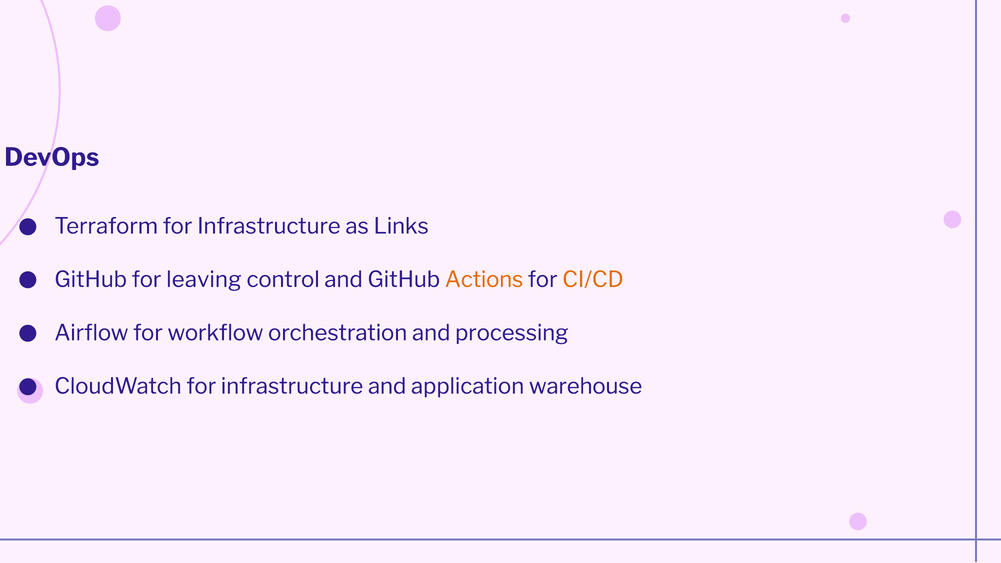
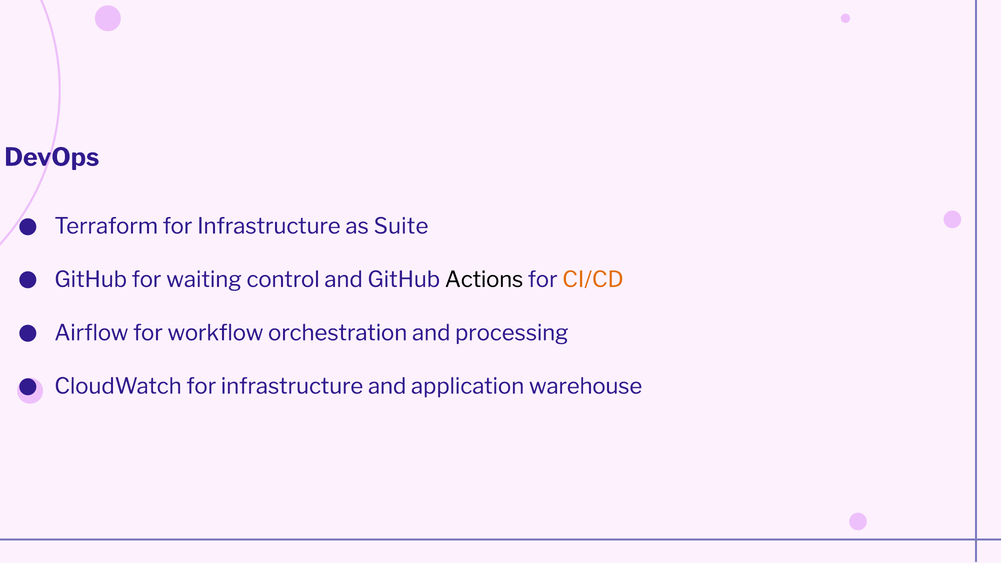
Links: Links -> Suite
leaving: leaving -> waiting
Actions colour: orange -> black
